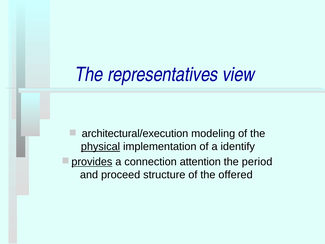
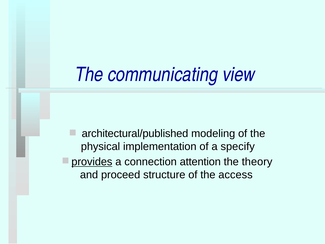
representatives: representatives -> communicating
architectural/execution: architectural/execution -> architectural/published
physical underline: present -> none
identify: identify -> specify
period: period -> theory
offered: offered -> access
